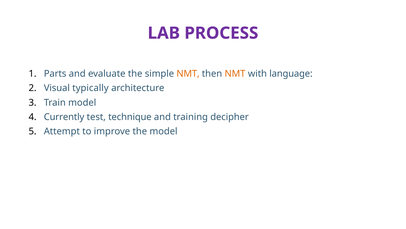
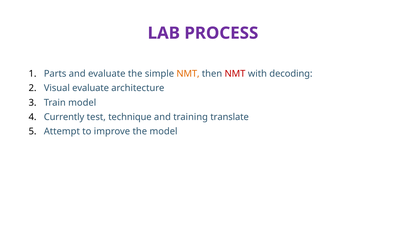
NMT at (235, 74) colour: orange -> red
language: language -> decoding
Visual typically: typically -> evaluate
decipher: decipher -> translate
